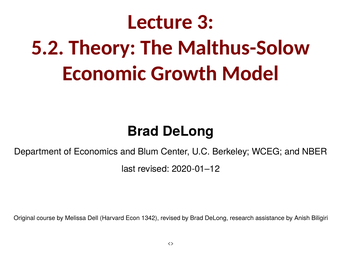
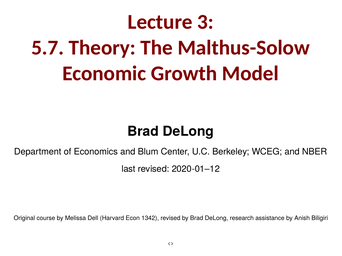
5.2: 5.2 -> 5.7
